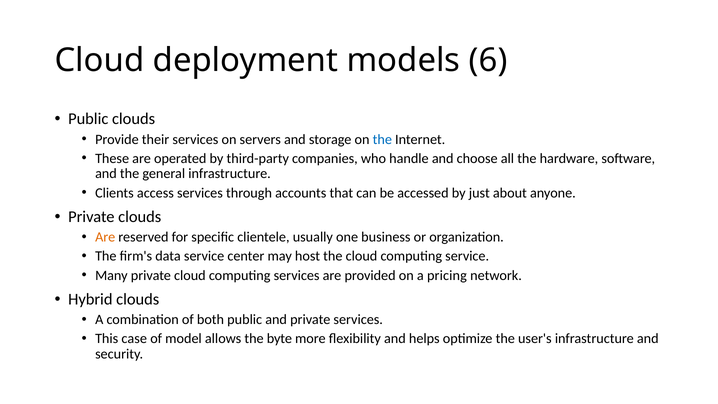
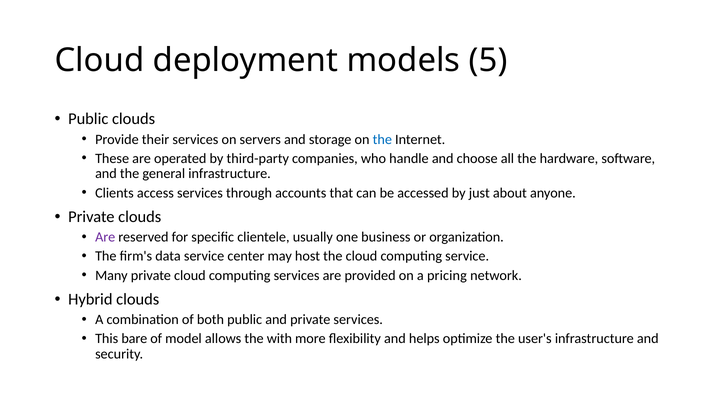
6: 6 -> 5
Are at (105, 237) colour: orange -> purple
case: case -> bare
byte: byte -> with
